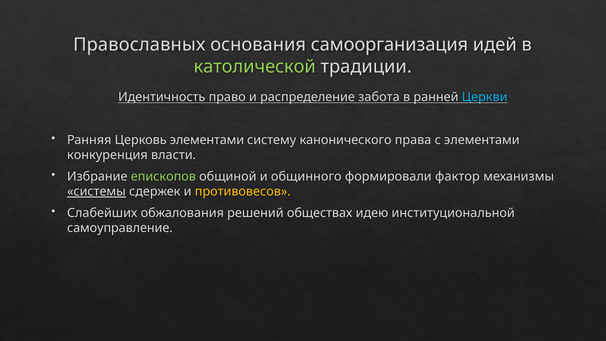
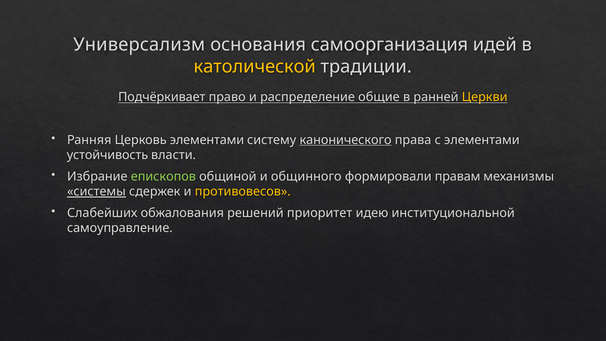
Православных: Православных -> Универсализм
католической colour: light green -> yellow
Идентичность: Идентичность -> Подчёркивает
забота: забота -> общие
Церкви colour: light blue -> yellow
канонического underline: none -> present
конкуренция: конкуренция -> устойчивость
фактор: фактор -> правам
обществах: обществах -> приоритет
